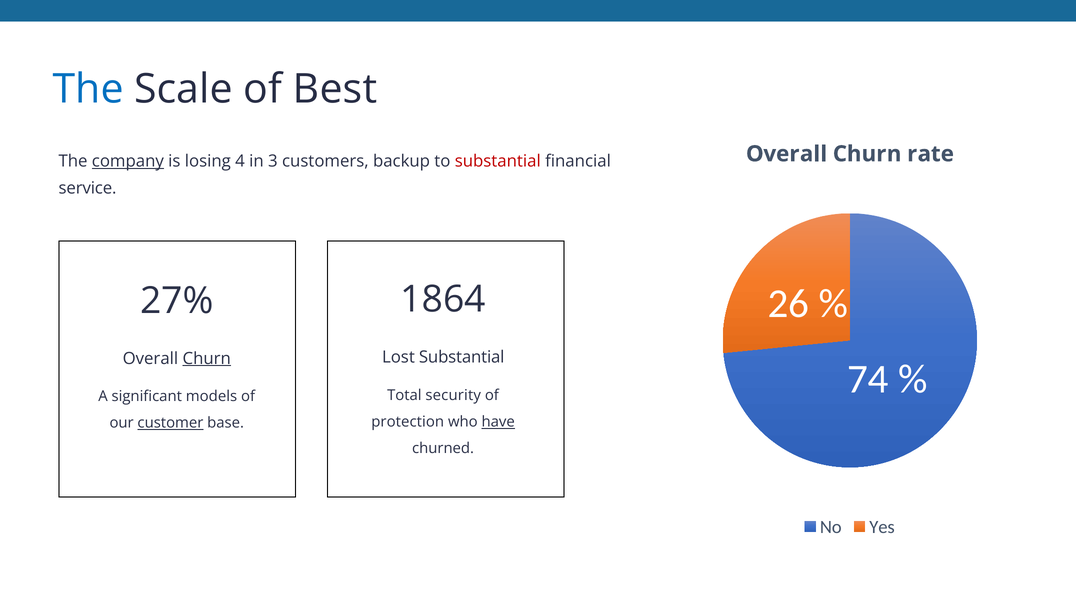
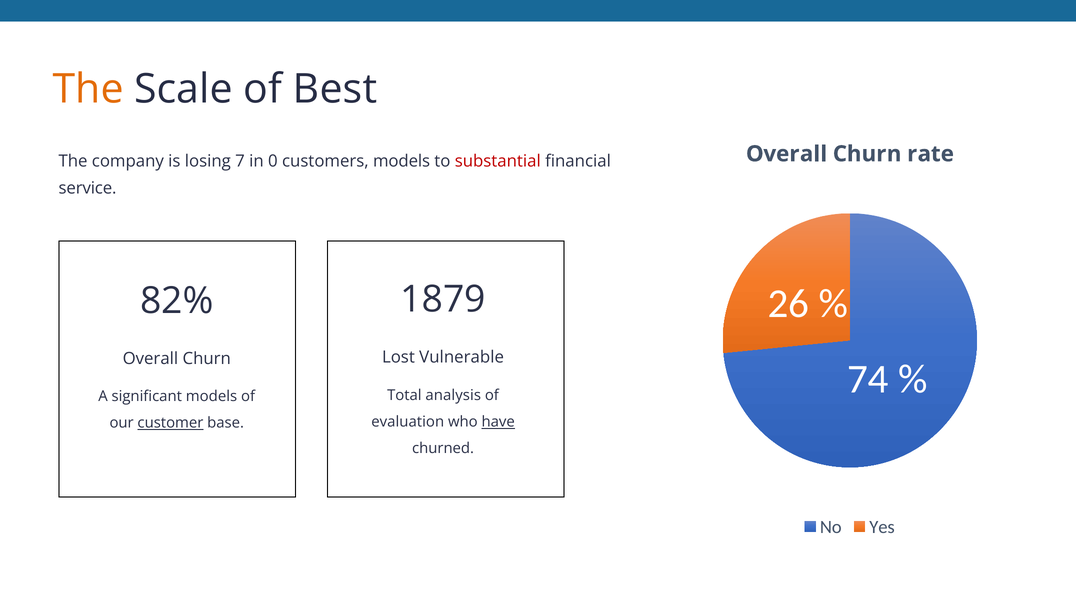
The at (88, 89) colour: blue -> orange
company underline: present -> none
4: 4 -> 7
3: 3 -> 0
customers backup: backup -> models
1864: 1864 -> 1879
27%: 27% -> 82%
Lost Substantial: Substantial -> Vulnerable
Churn at (207, 359) underline: present -> none
security: security -> analysis
protection: protection -> evaluation
